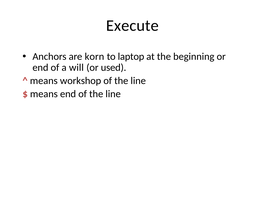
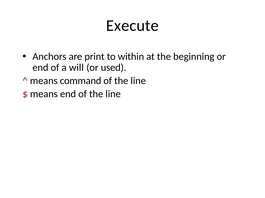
korn: korn -> print
laptop: laptop -> within
workshop: workshop -> command
